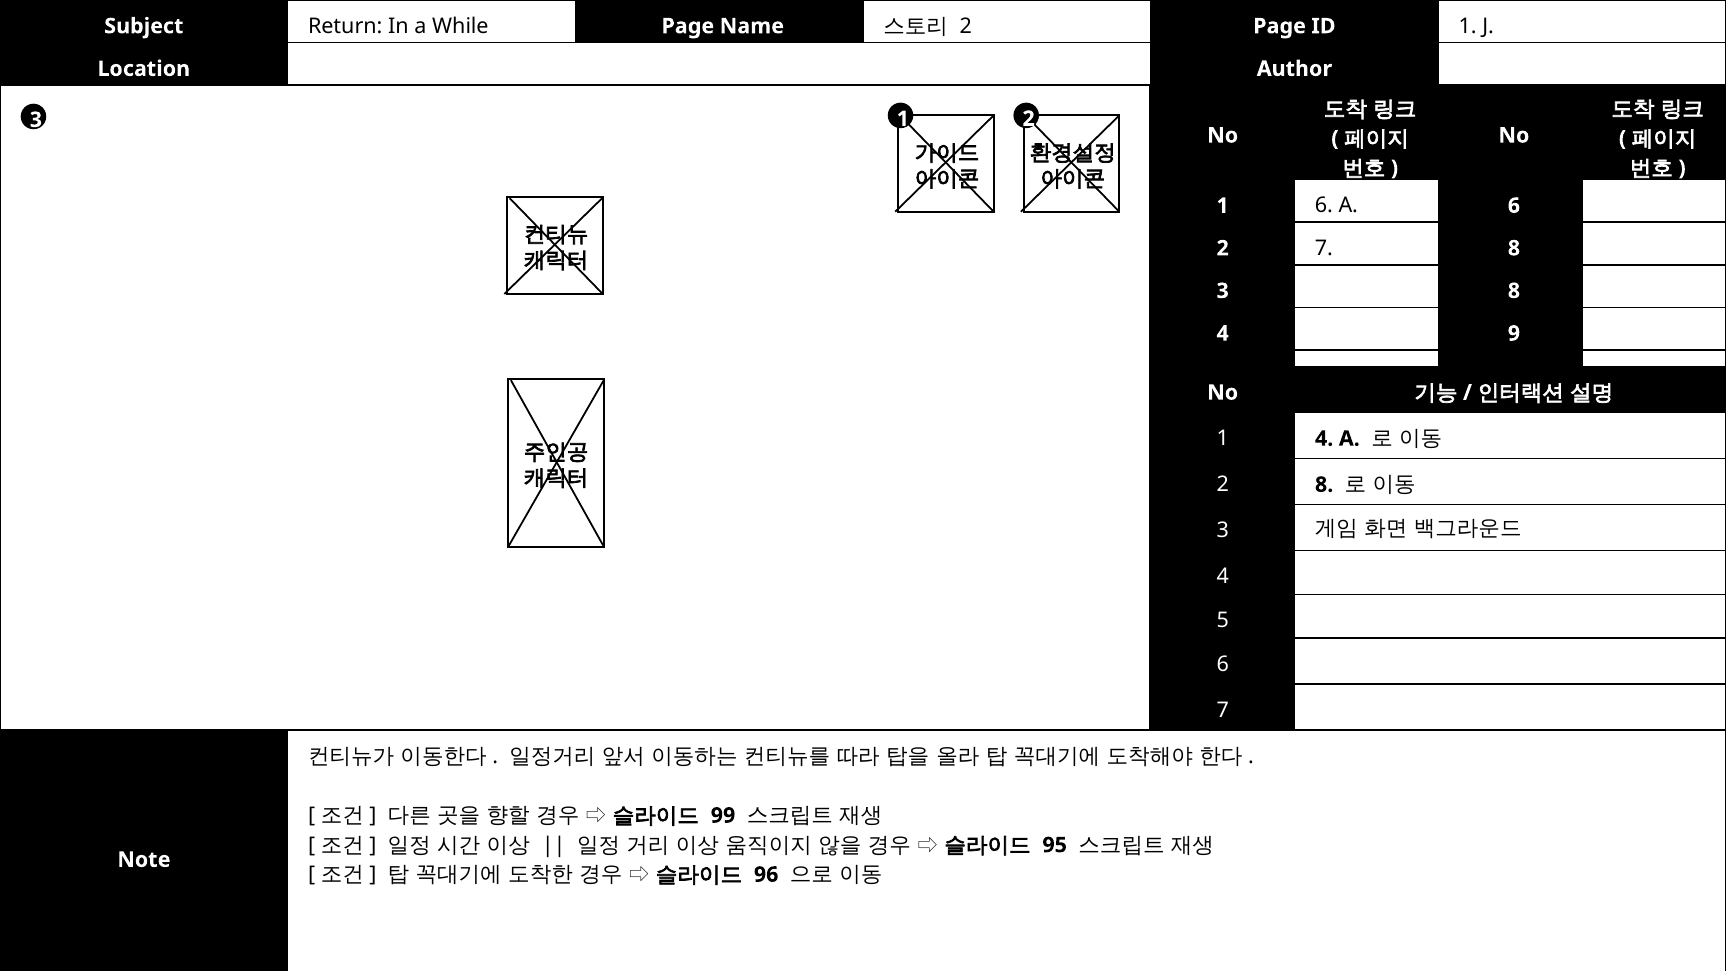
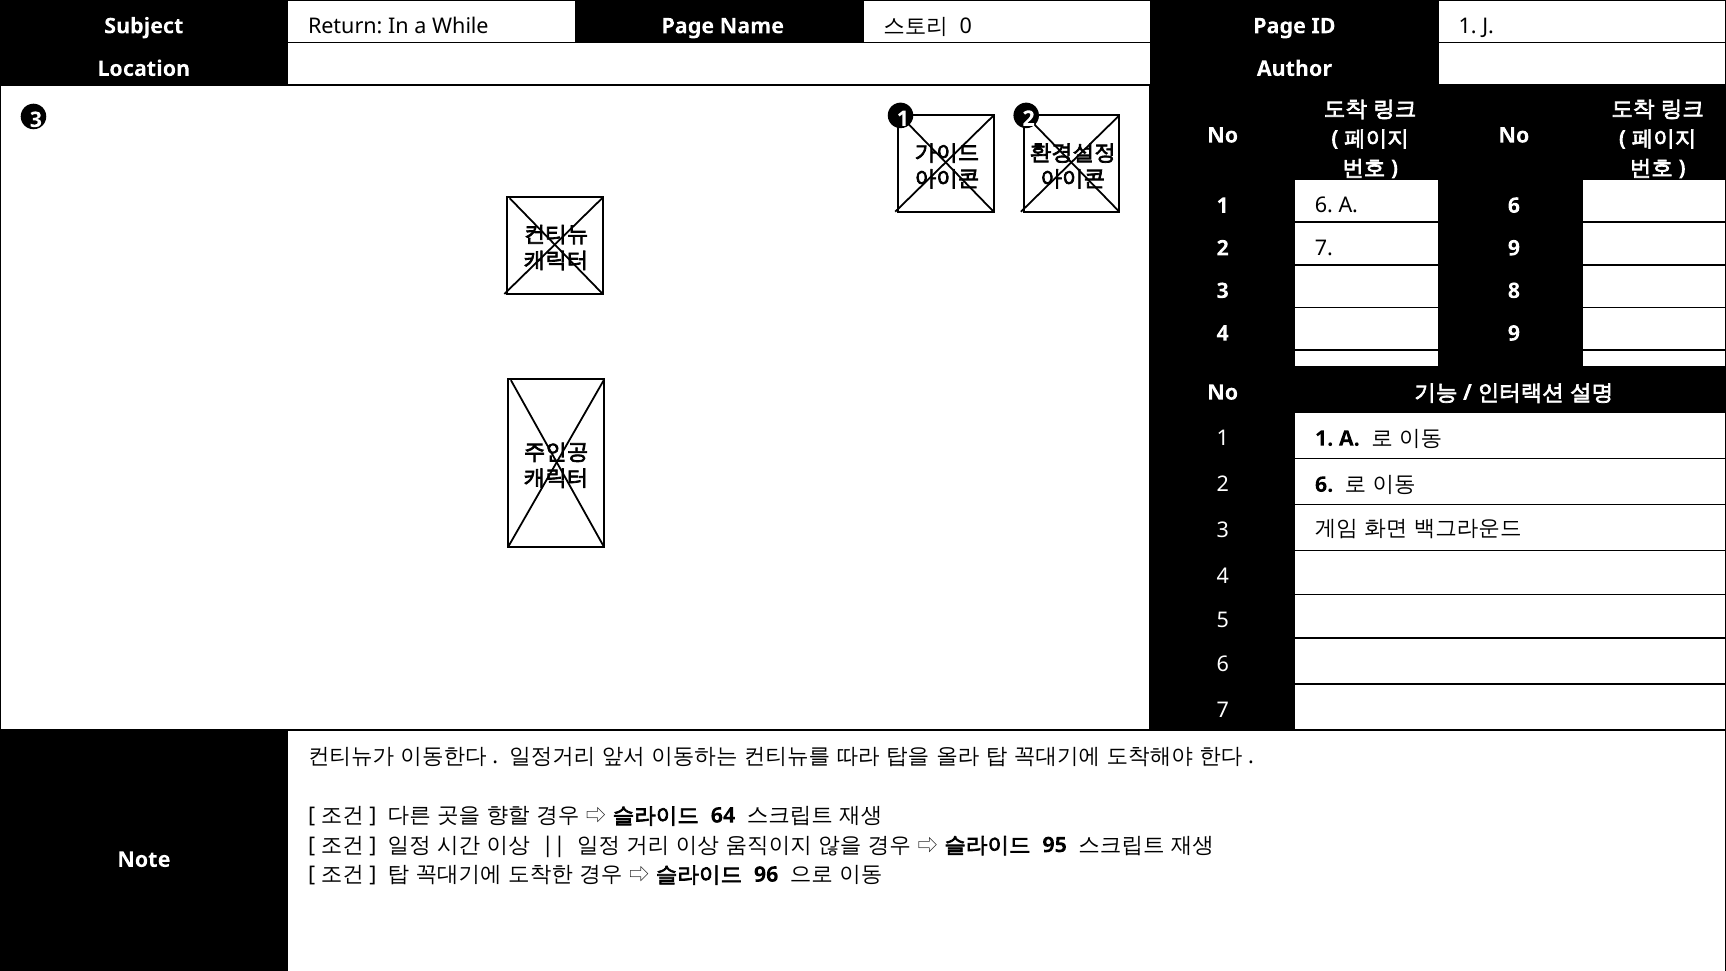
2 at (966, 26): 2 -> 0
7 8: 8 -> 9
1 4: 4 -> 1
2 8: 8 -> 6
99: 99 -> 64
